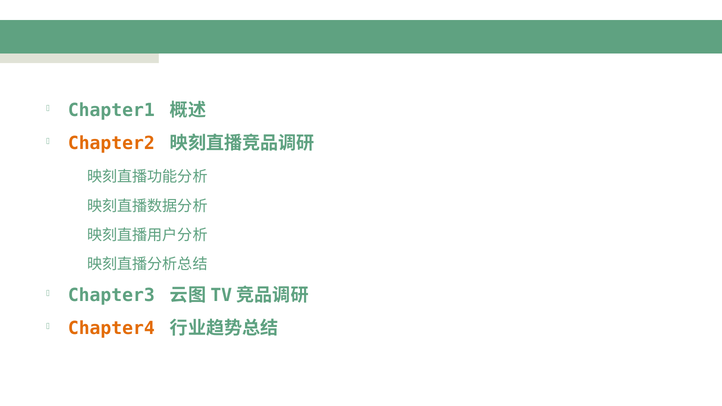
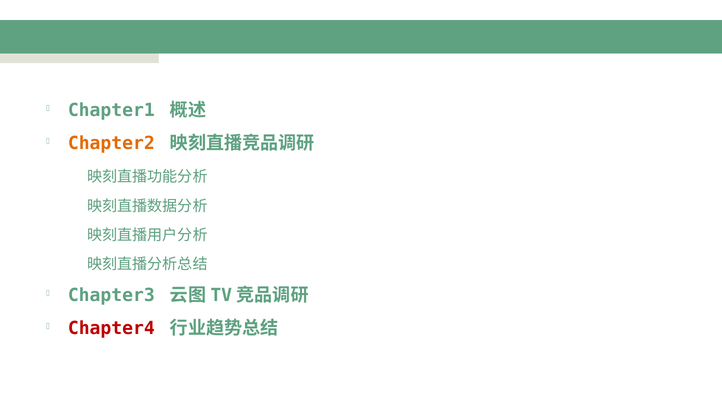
Chapter4 colour: orange -> red
